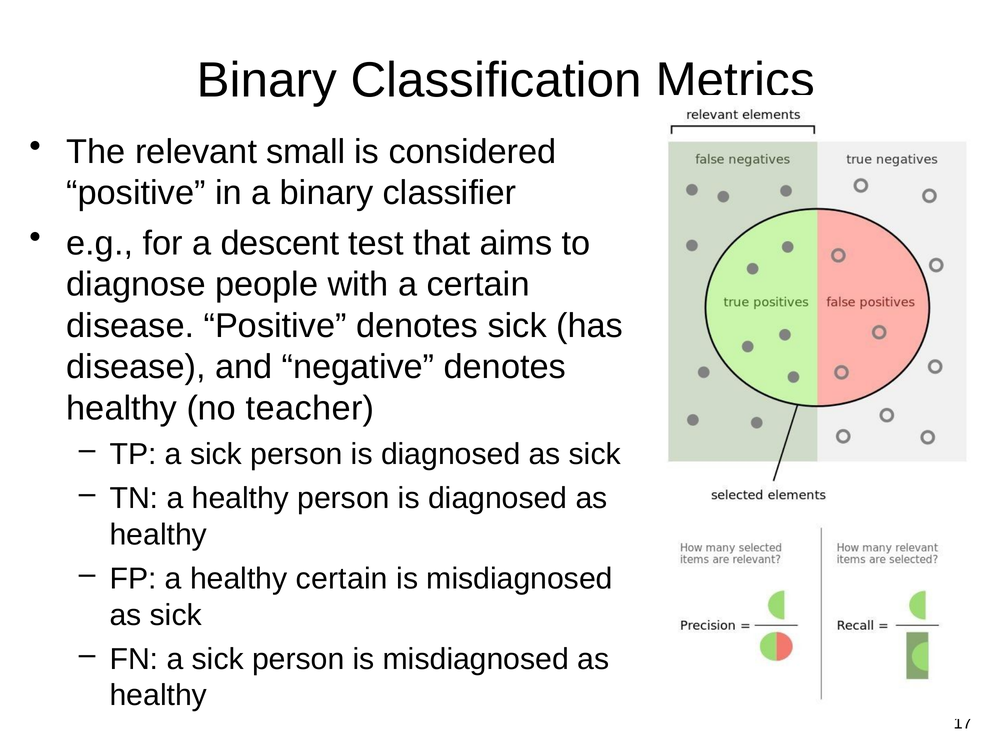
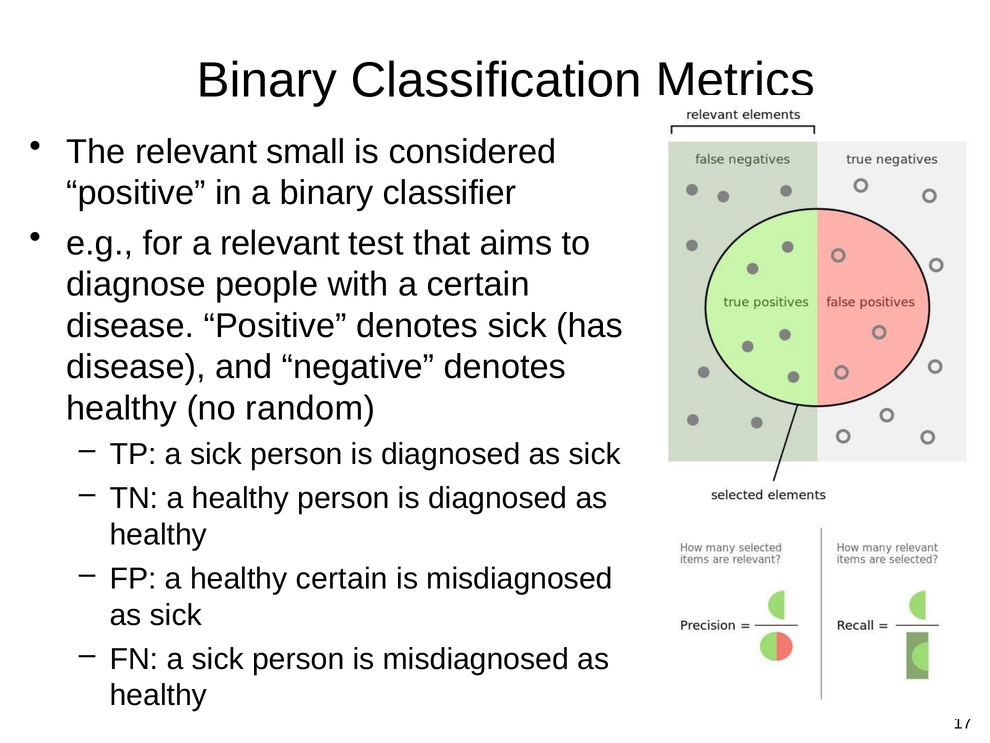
a descent: descent -> relevant
teacher: teacher -> random
